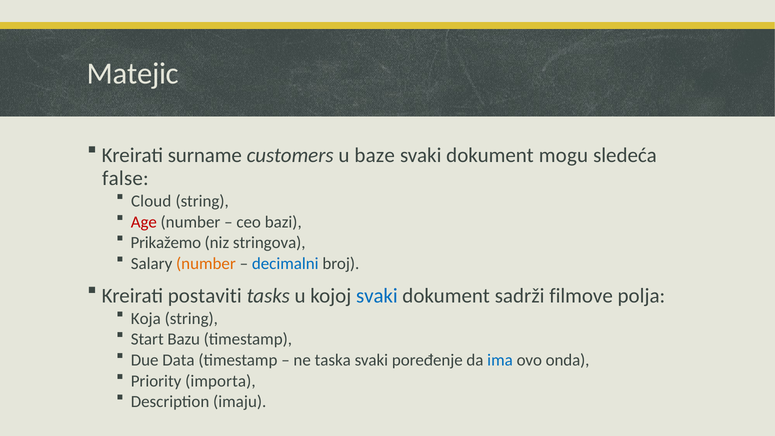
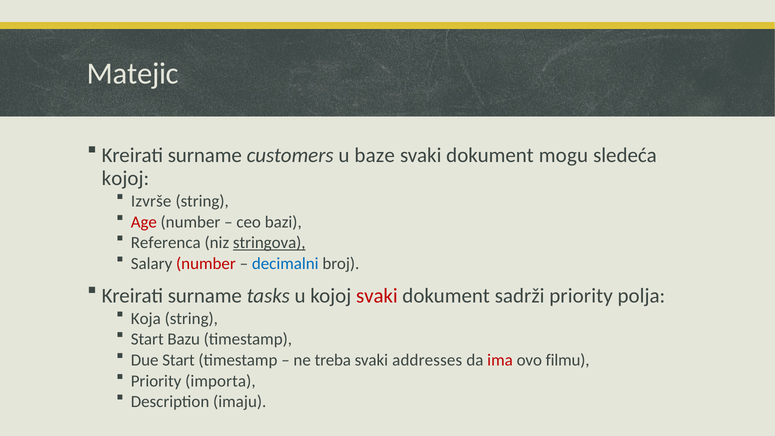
false at (125, 178): false -> kojoj
Cloud: Cloud -> Izvrše
Prikažemo: Prikažemo -> Referenca
stringova underline: none -> present
number at (206, 264) colour: orange -> red
postaviti at (205, 296): postaviti -> surname
svaki at (377, 296) colour: blue -> red
sadrži filmove: filmove -> priority
Due Data: Data -> Start
taska: taska -> treba
poređenje: poređenje -> addresses
ima colour: blue -> red
onda: onda -> filmu
